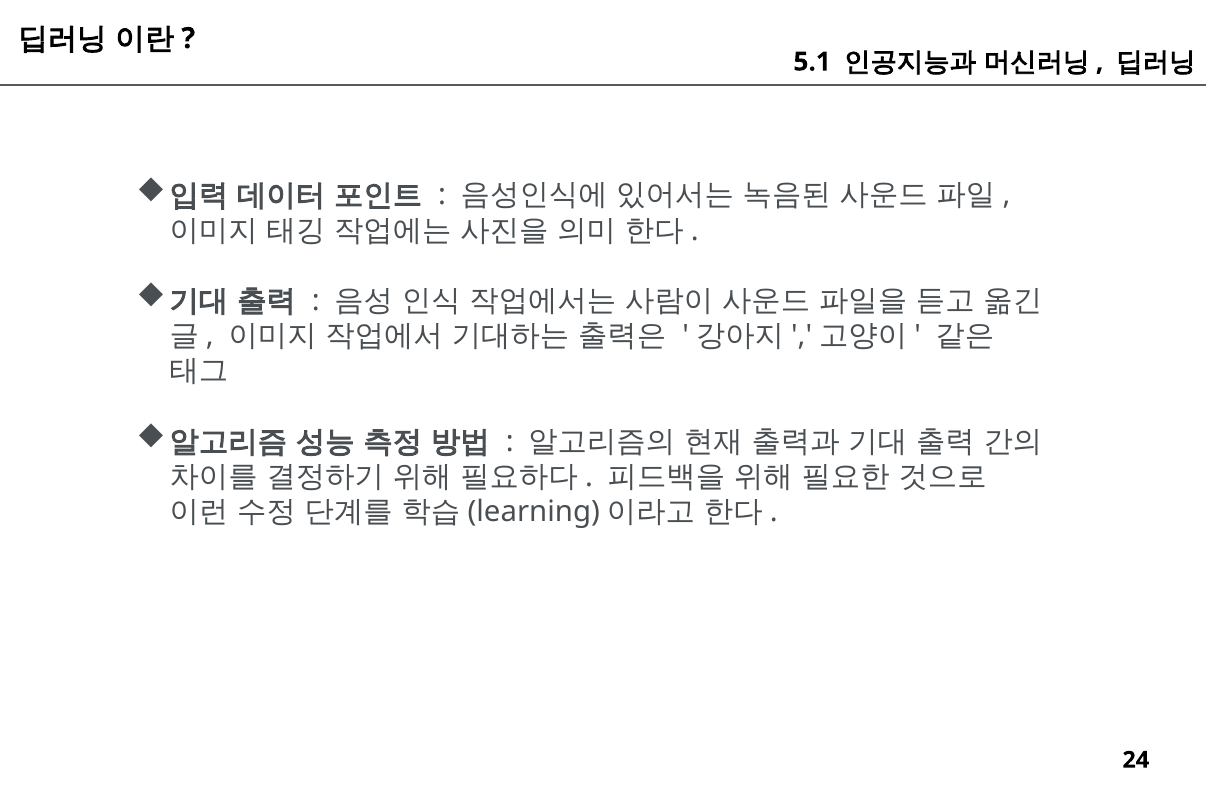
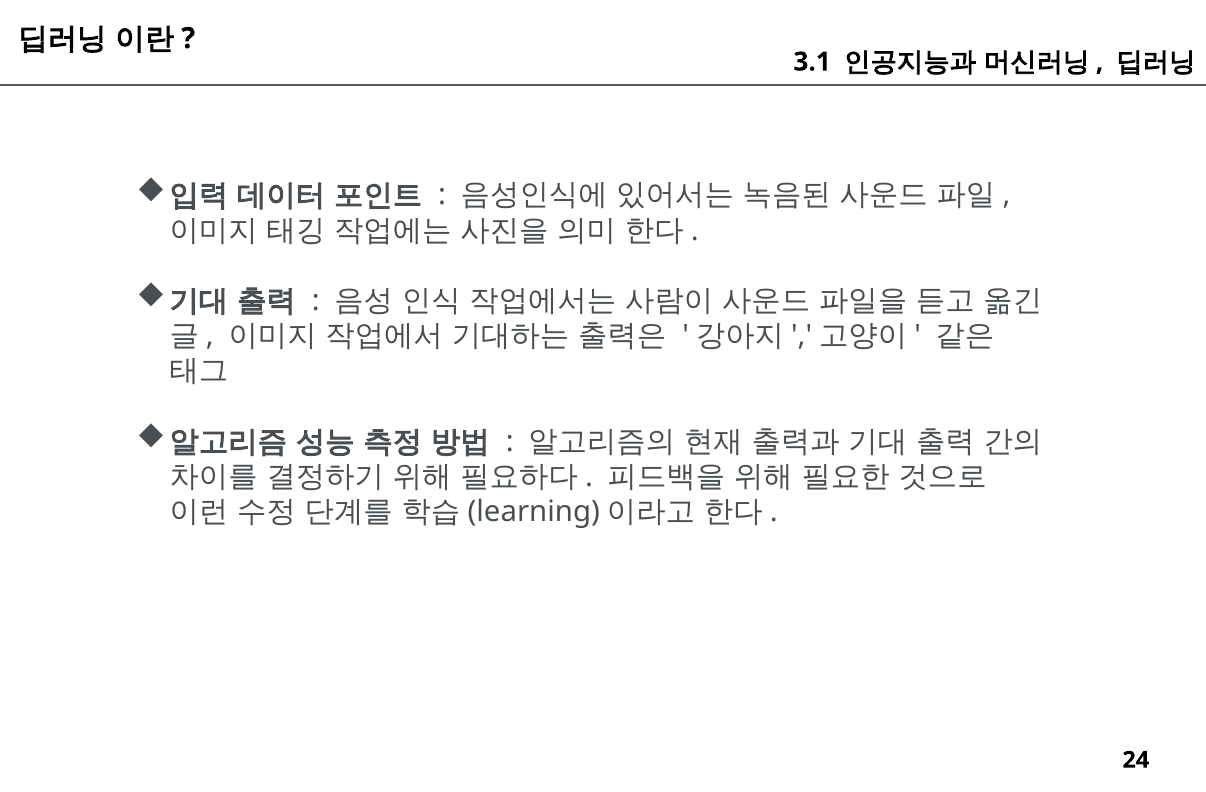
5.1: 5.1 -> 3.1
